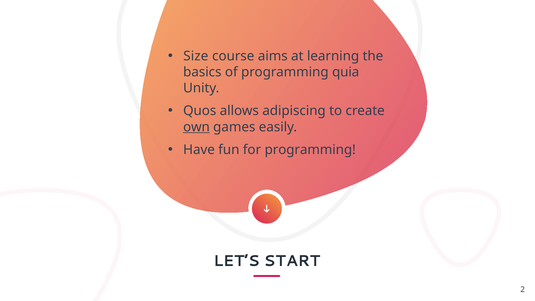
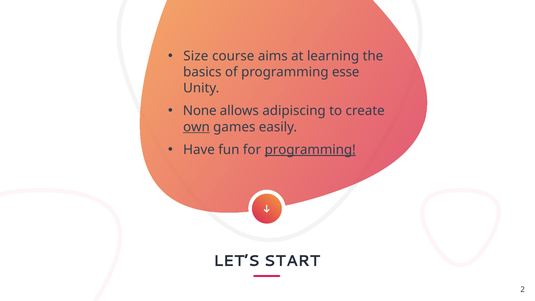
quia: quia -> esse
Quos: Quos -> None
programming at (310, 150) underline: none -> present
